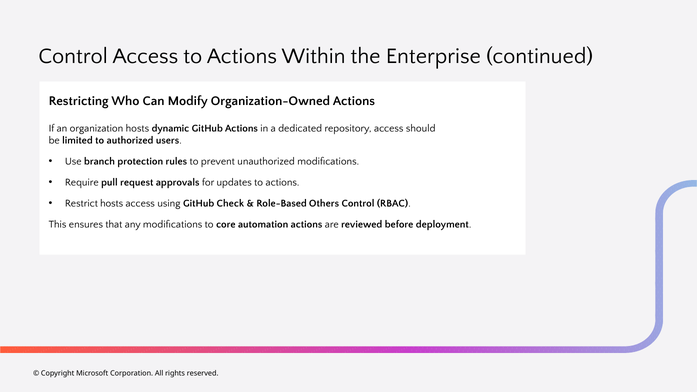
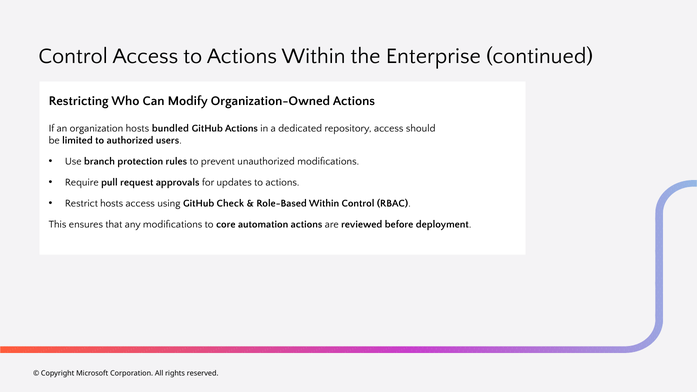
dynamic: dynamic -> bundled
Role-Based Others: Others -> Within
